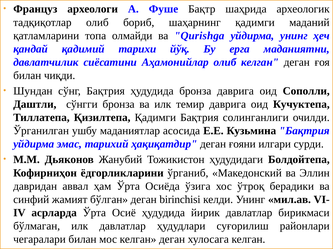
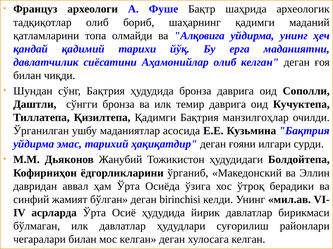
Qurishga: Qurishga -> Алқовига
солинганлиги: солинганлиги -> манзилгоҳлар
